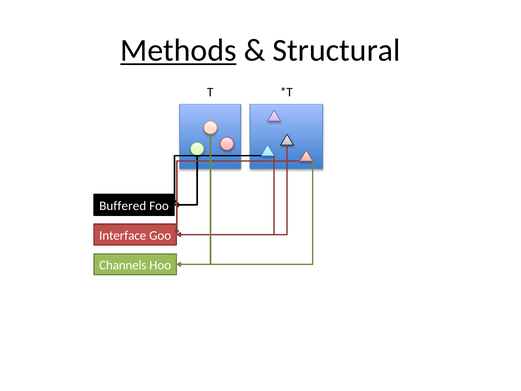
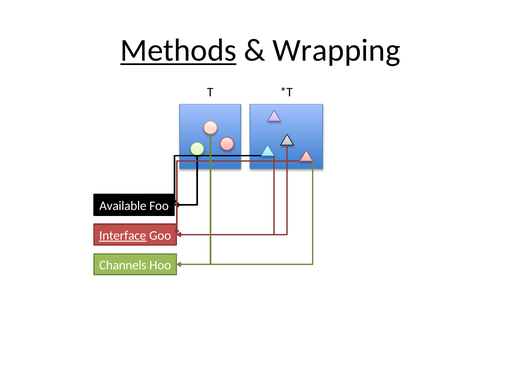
Structural: Structural -> Wrapping
Buffered: Buffered -> Available
Interface underline: none -> present
